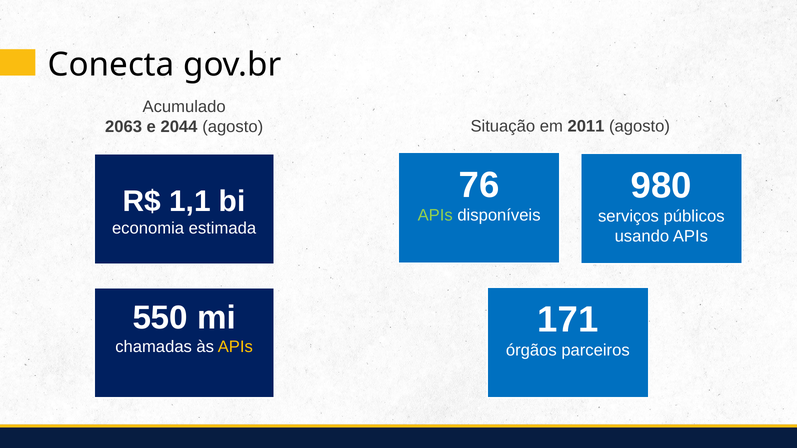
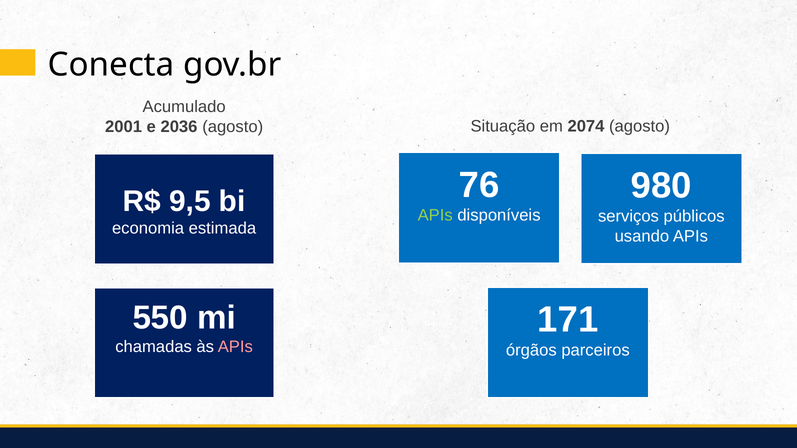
2011: 2011 -> 2074
2063: 2063 -> 2001
2044: 2044 -> 2036
1,1: 1,1 -> 9,5
APIs at (235, 347) colour: yellow -> pink
